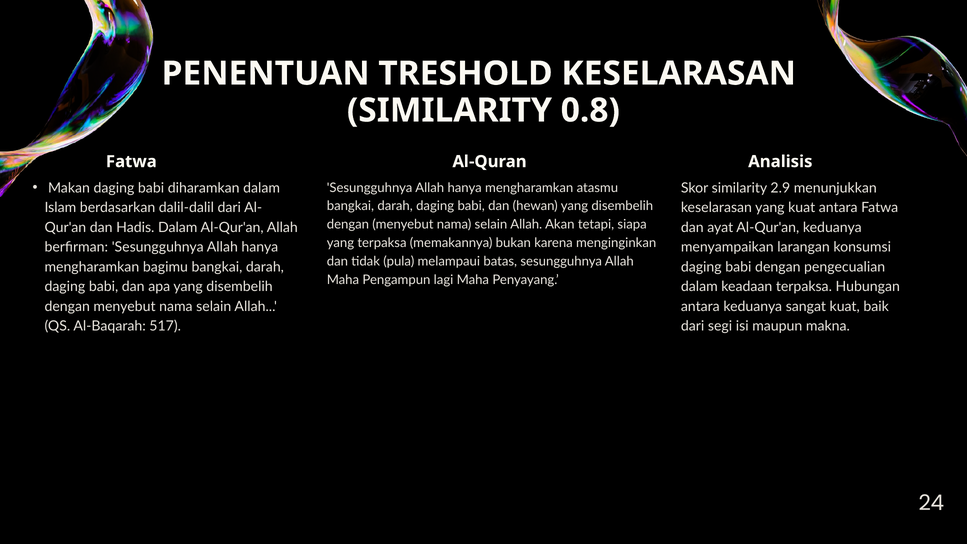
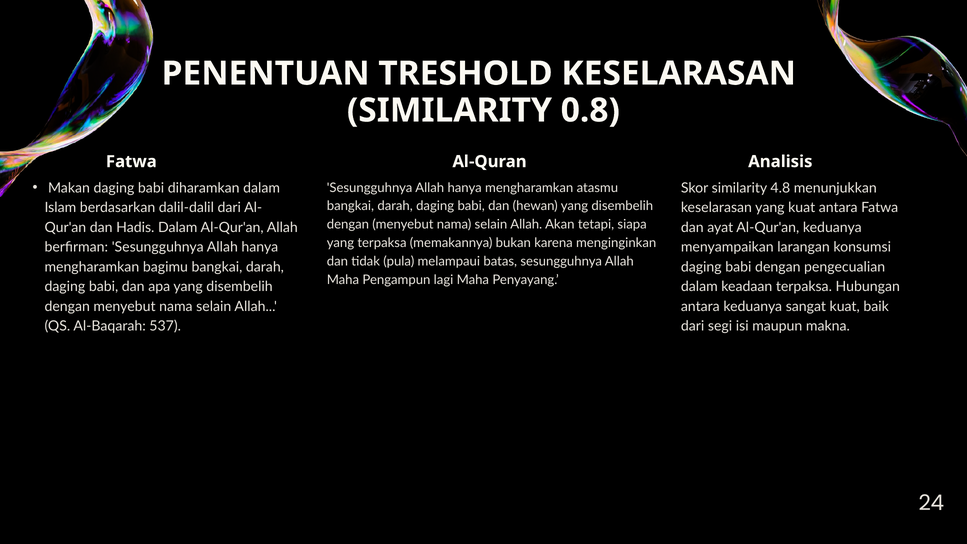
2.9: 2.9 -> 4.8
517: 517 -> 537
